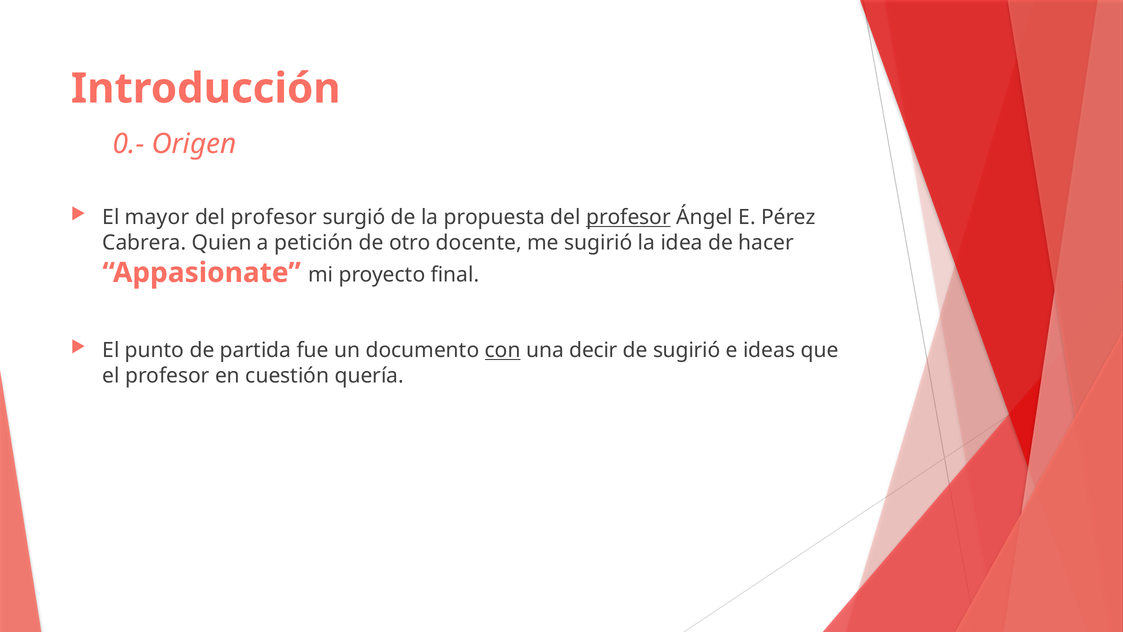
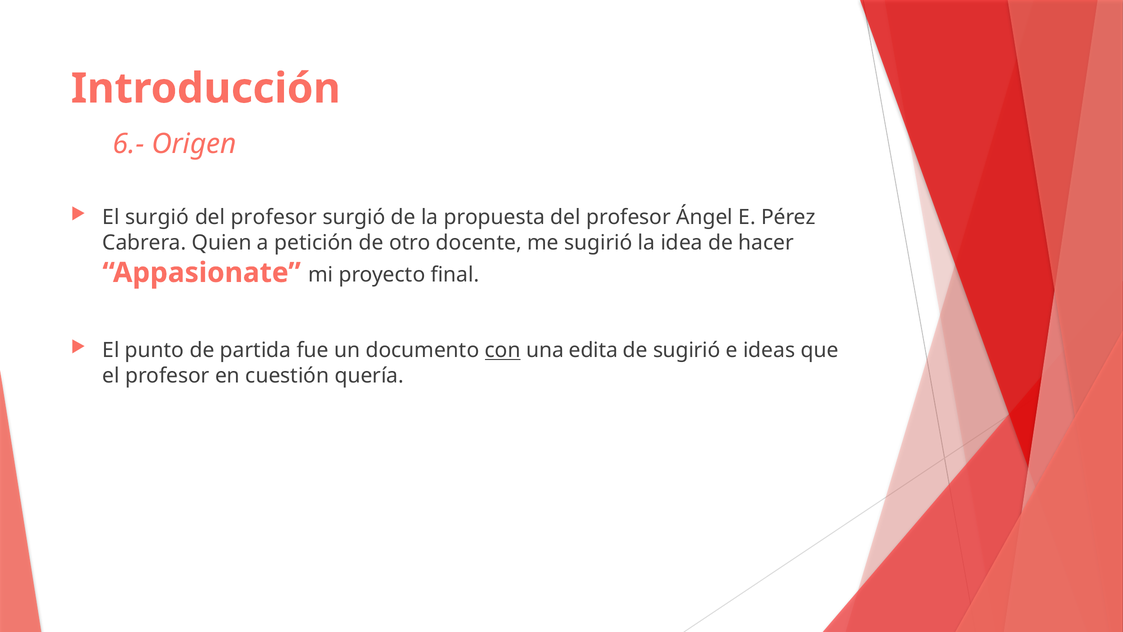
0.-: 0.- -> 6.-
El mayor: mayor -> surgió
profesor at (628, 217) underline: present -> none
decir: decir -> edita
